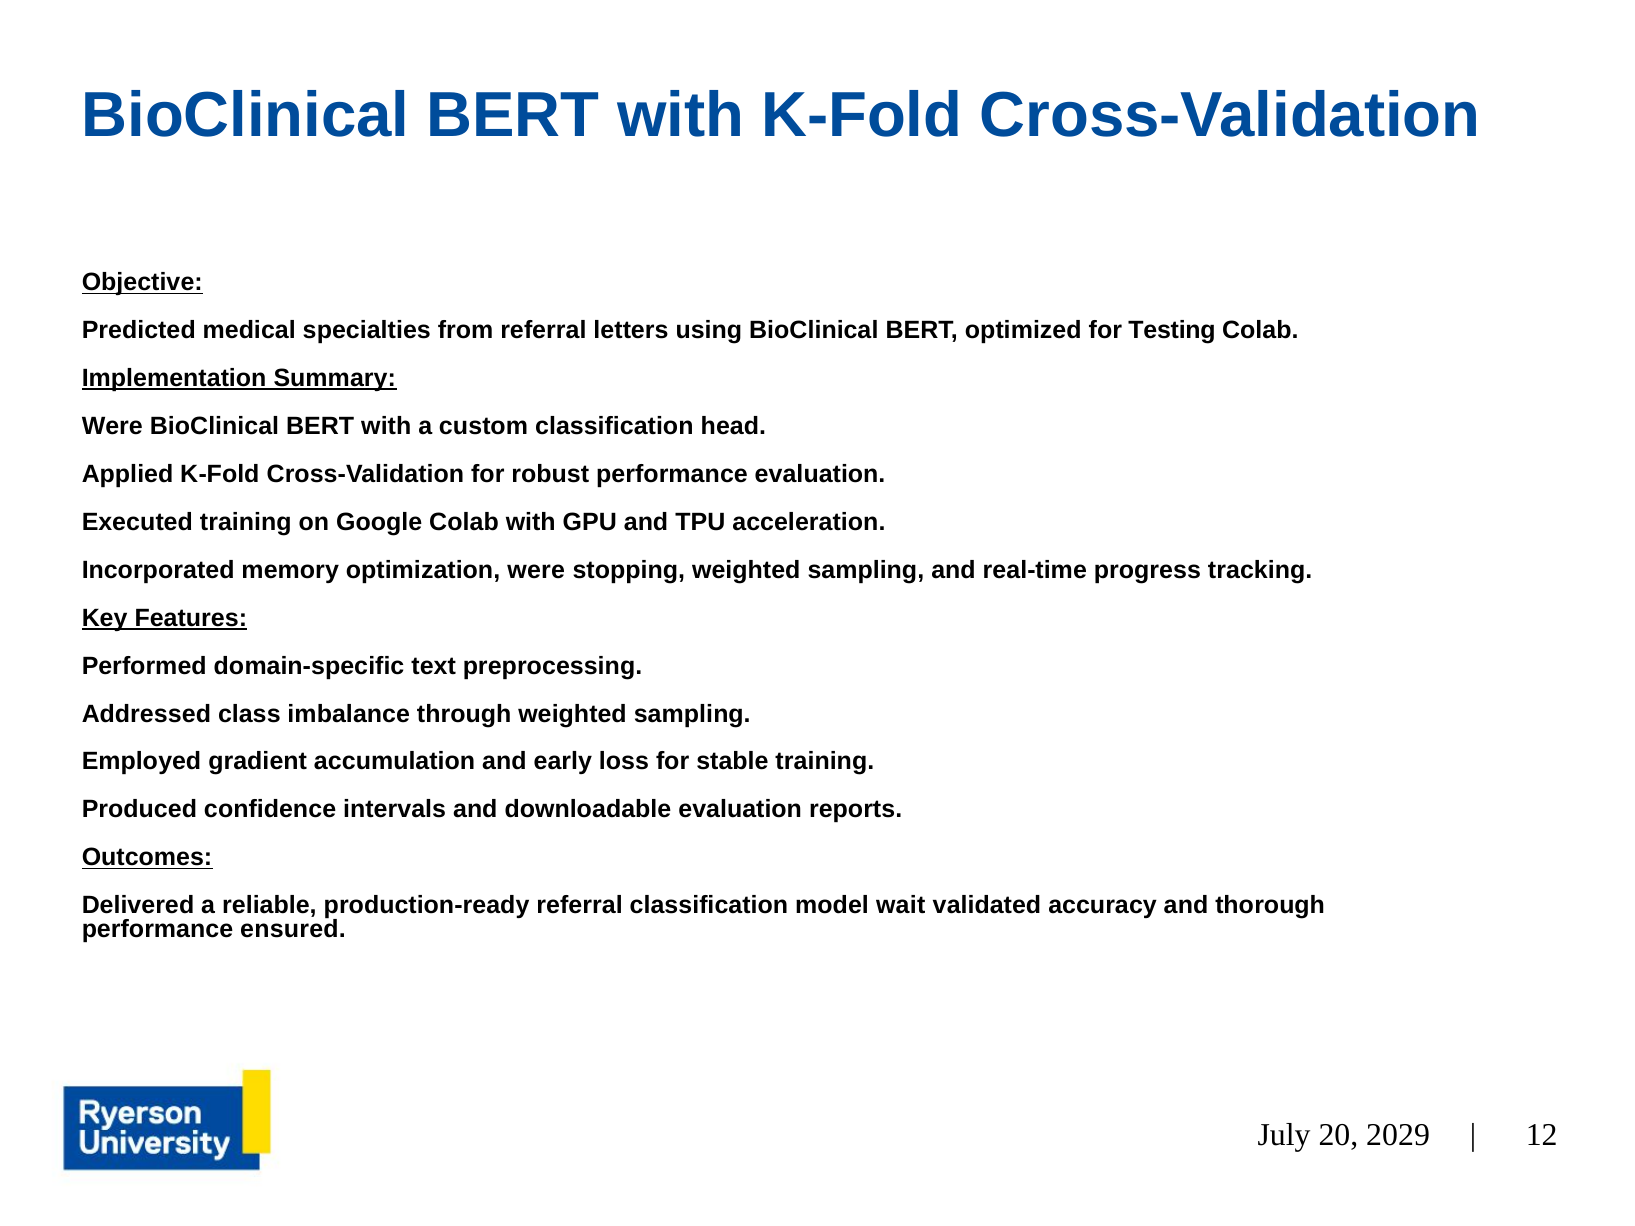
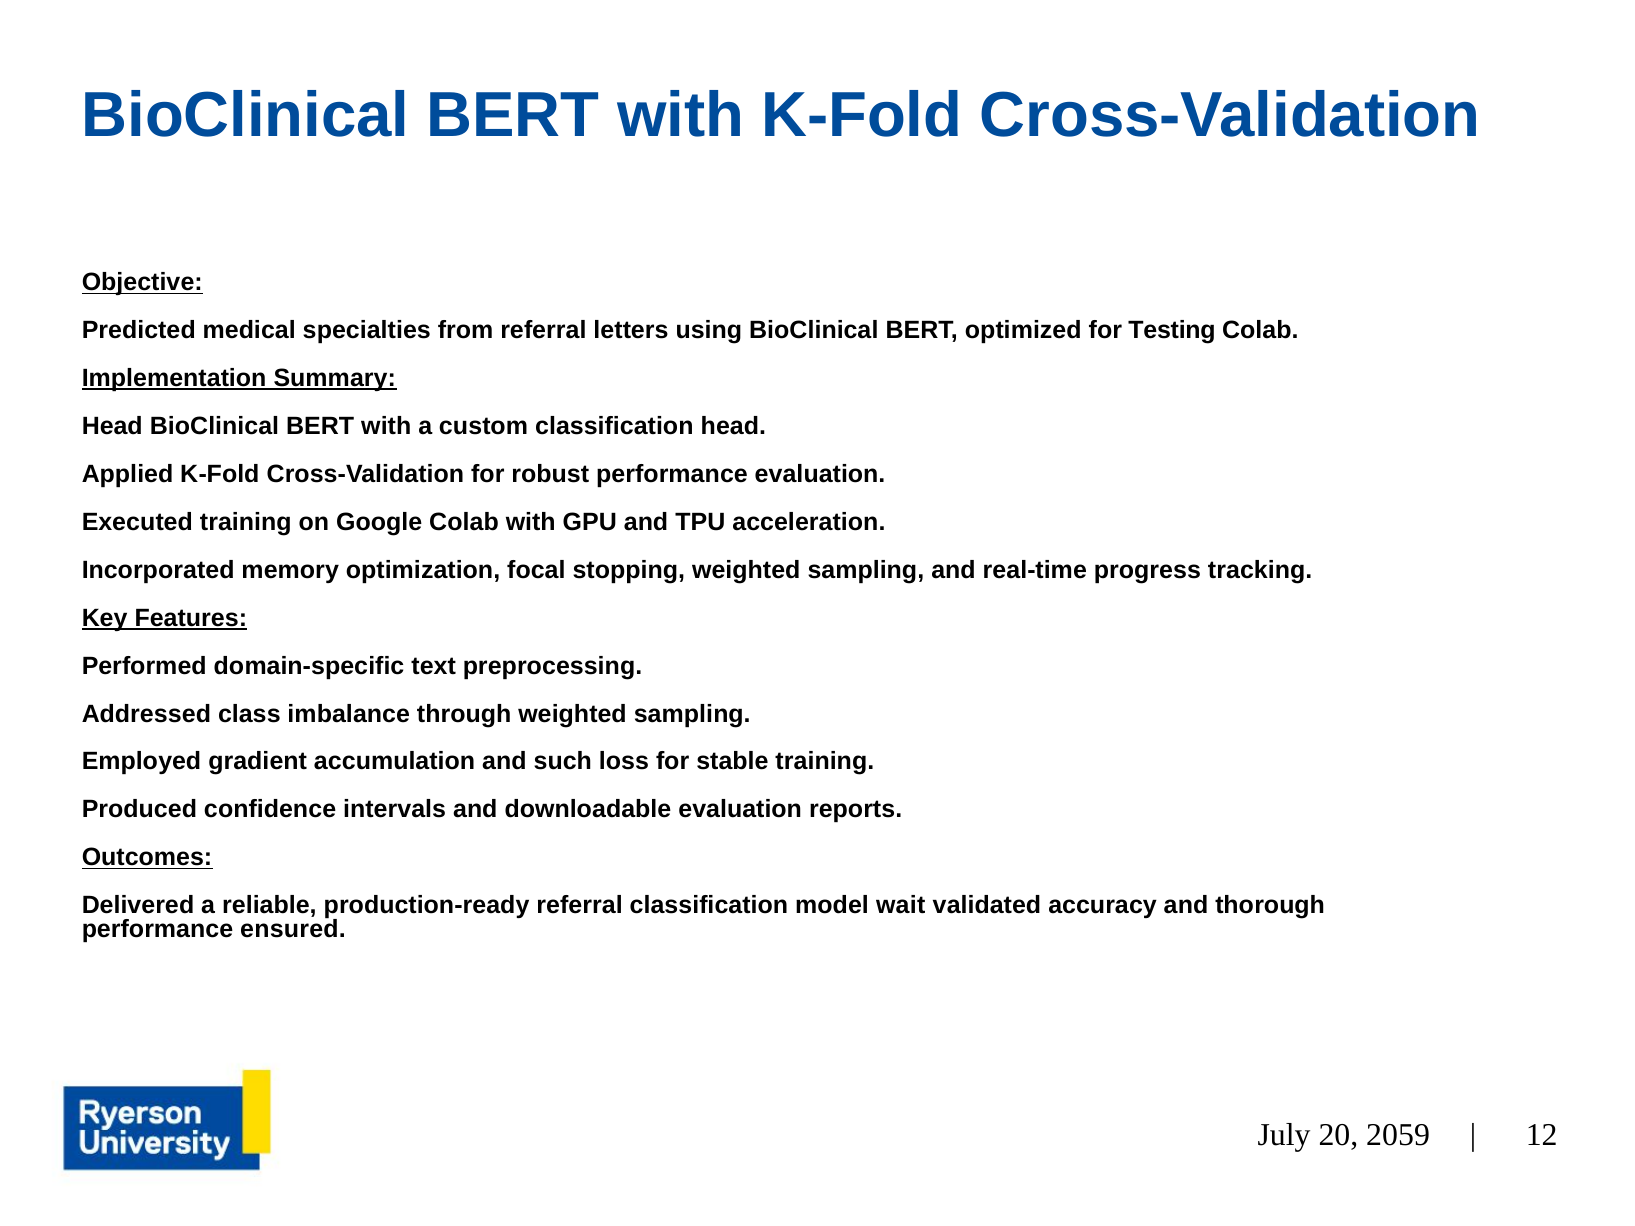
Were at (112, 426): Were -> Head
optimization were: were -> focal
early: early -> such
2029: 2029 -> 2059
